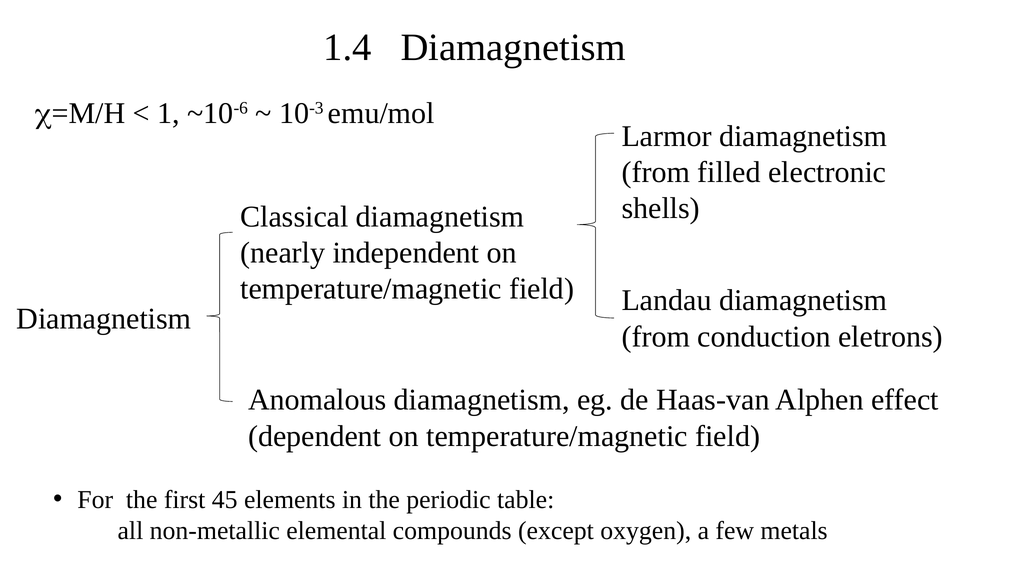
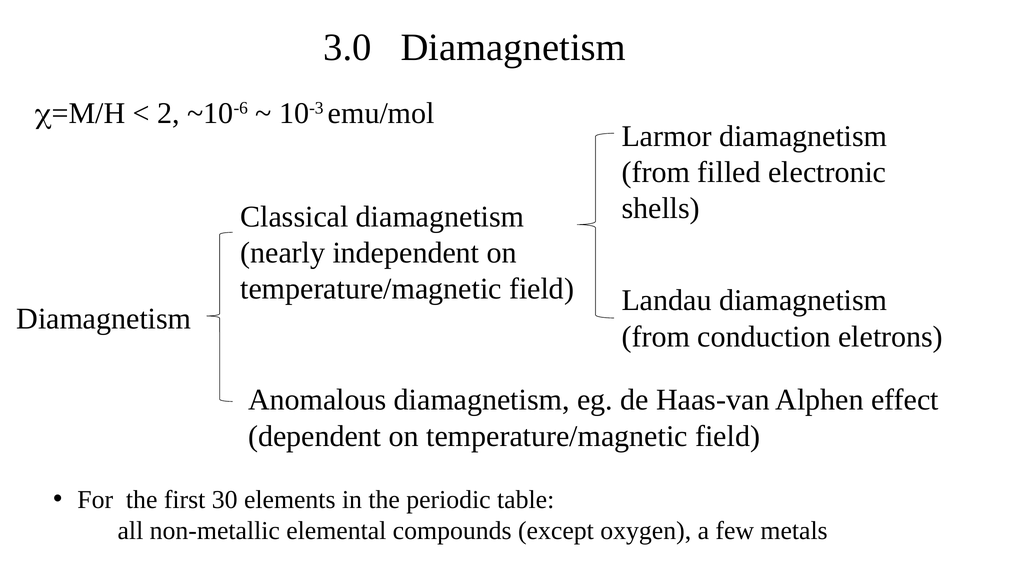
1.4: 1.4 -> 3.0
1: 1 -> 2
45: 45 -> 30
